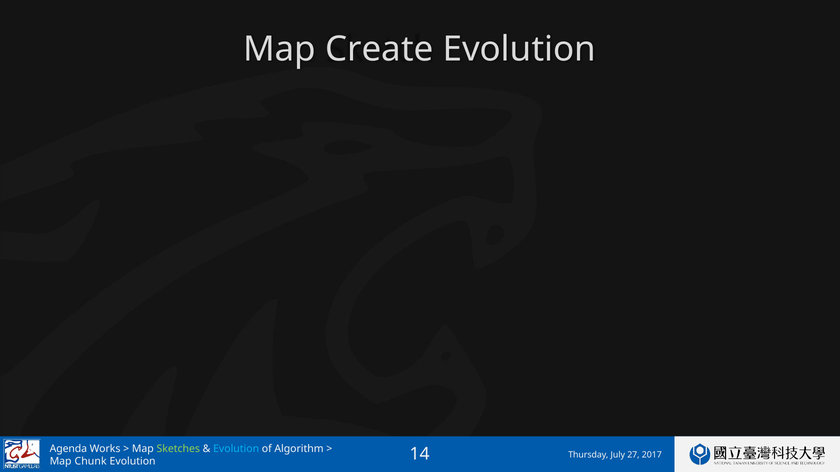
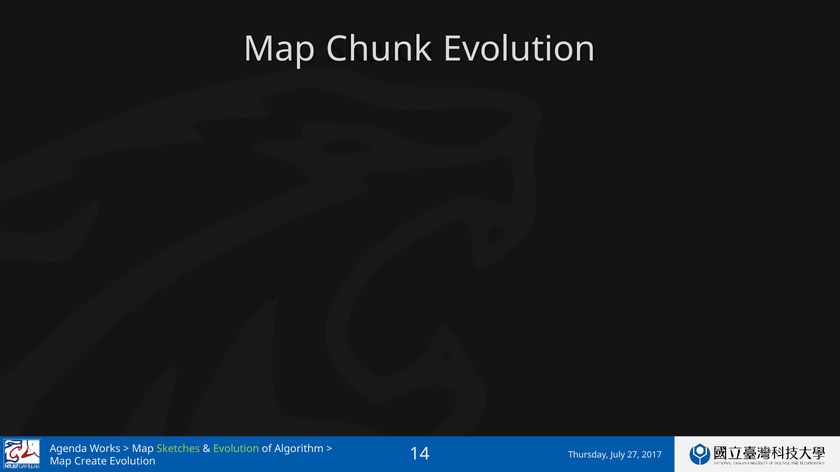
Create: Create -> Chunk
Evolution at (236, 449) colour: light blue -> light green
Chunk: Chunk -> Create
